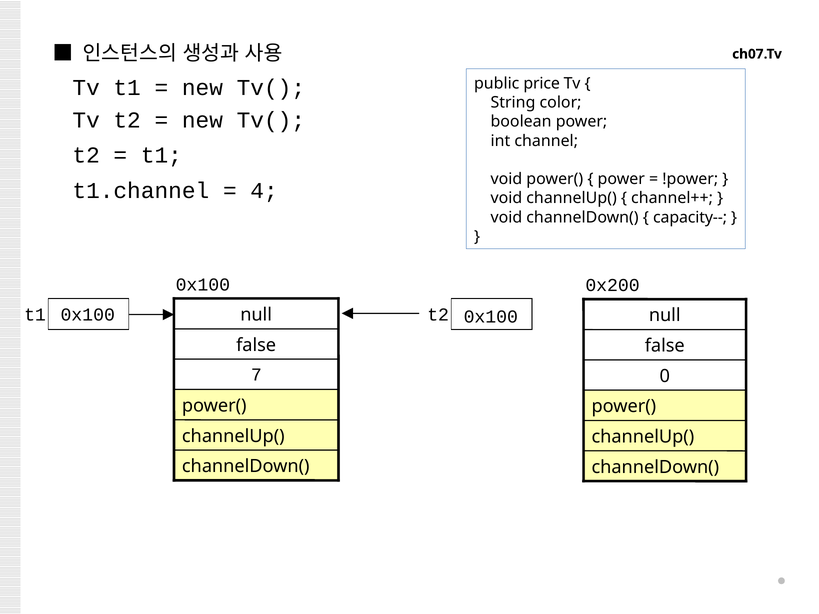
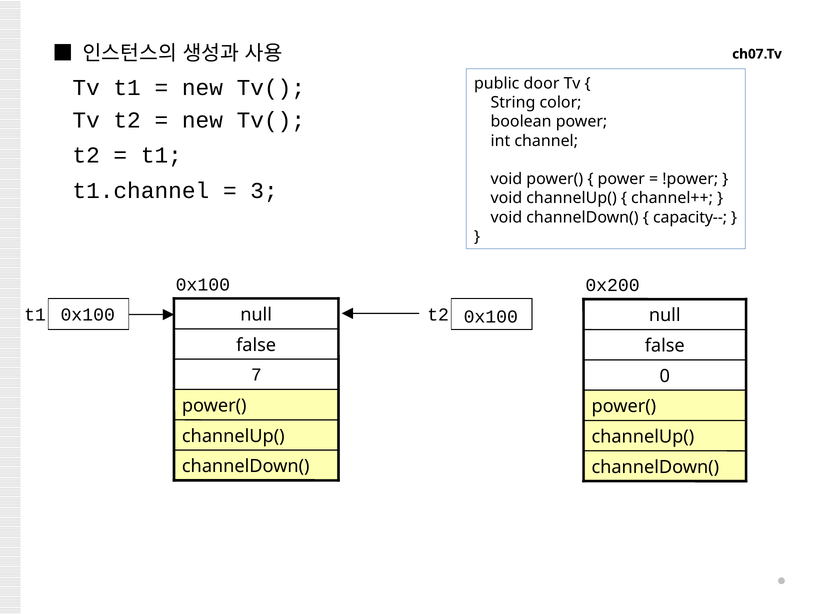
price: price -> door
4: 4 -> 3
